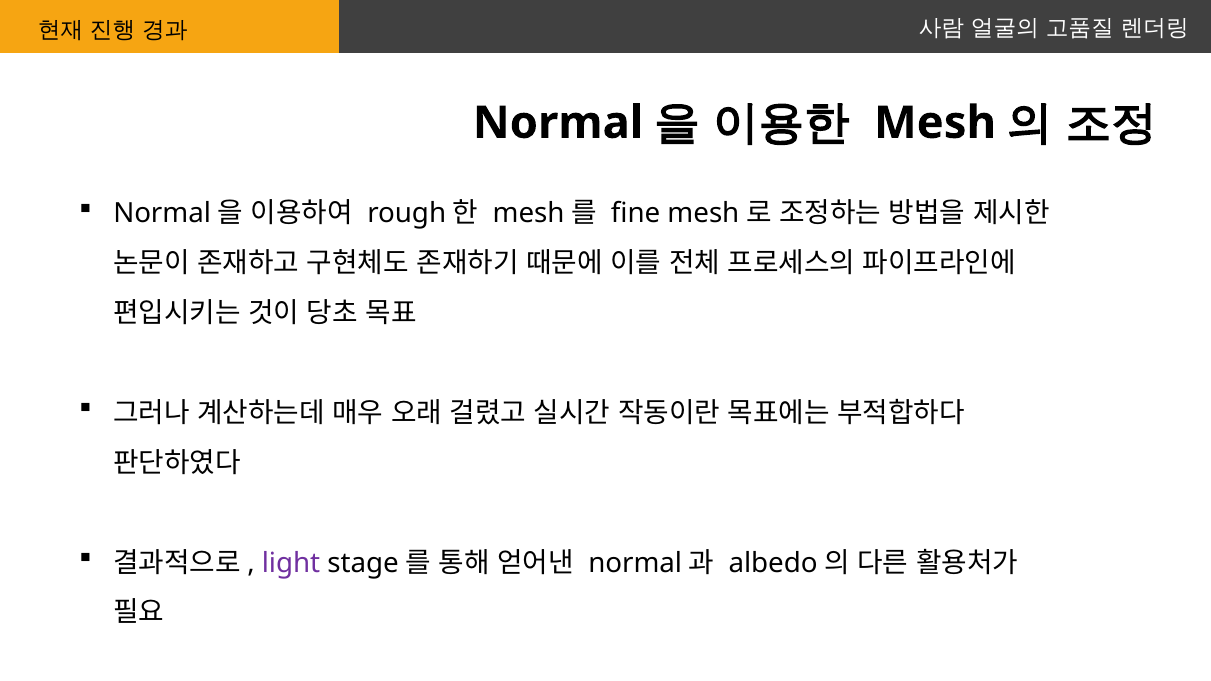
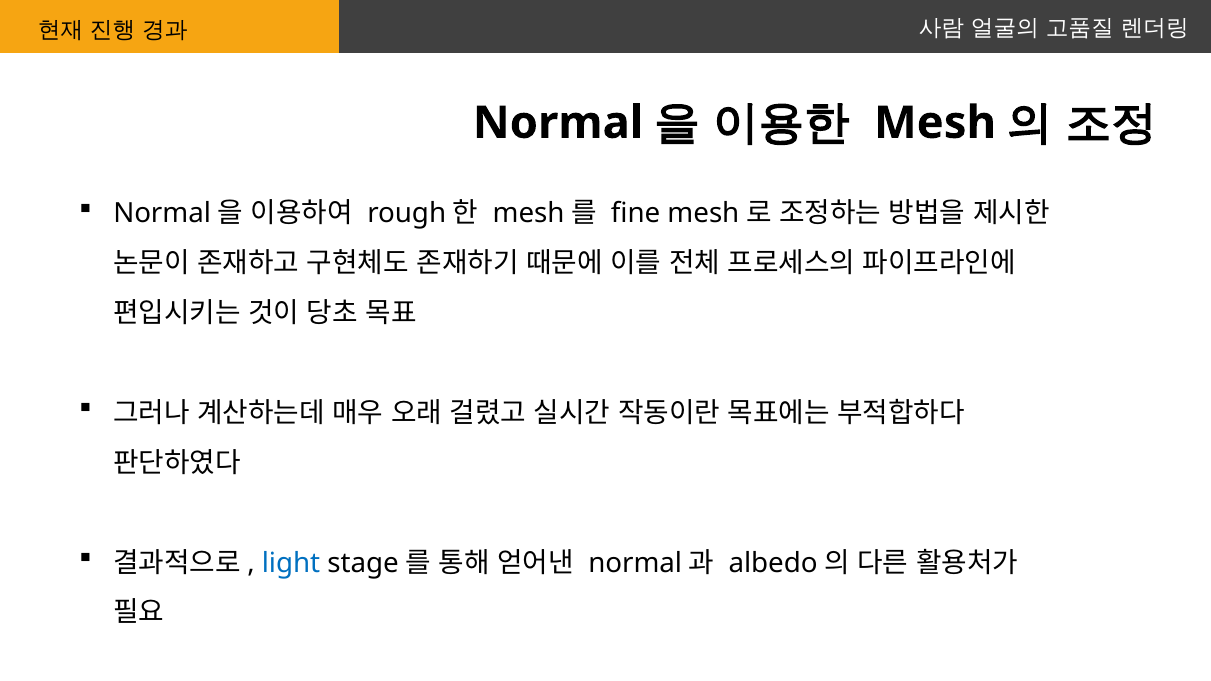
light colour: purple -> blue
